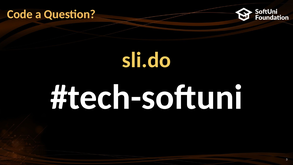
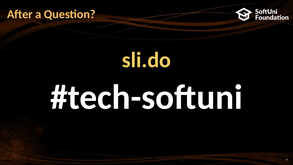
Code: Code -> After
